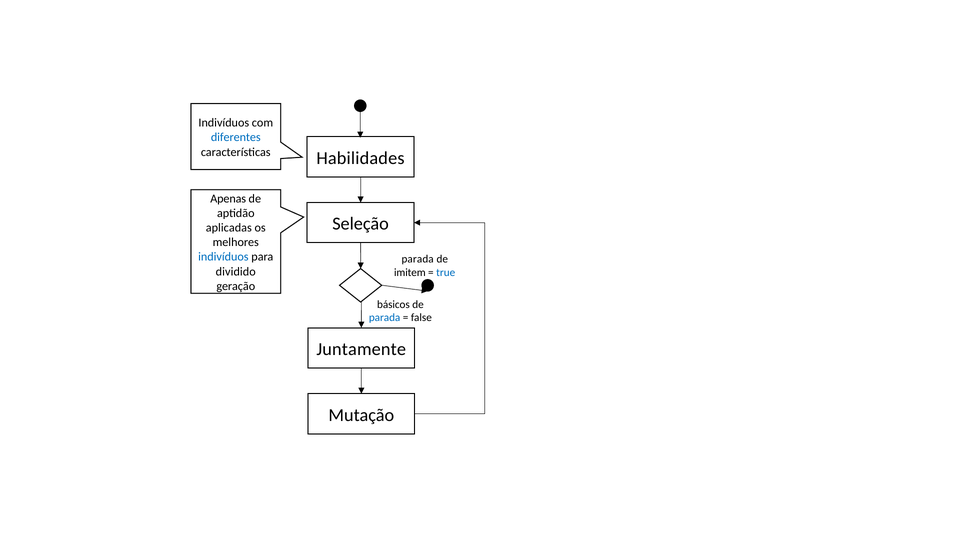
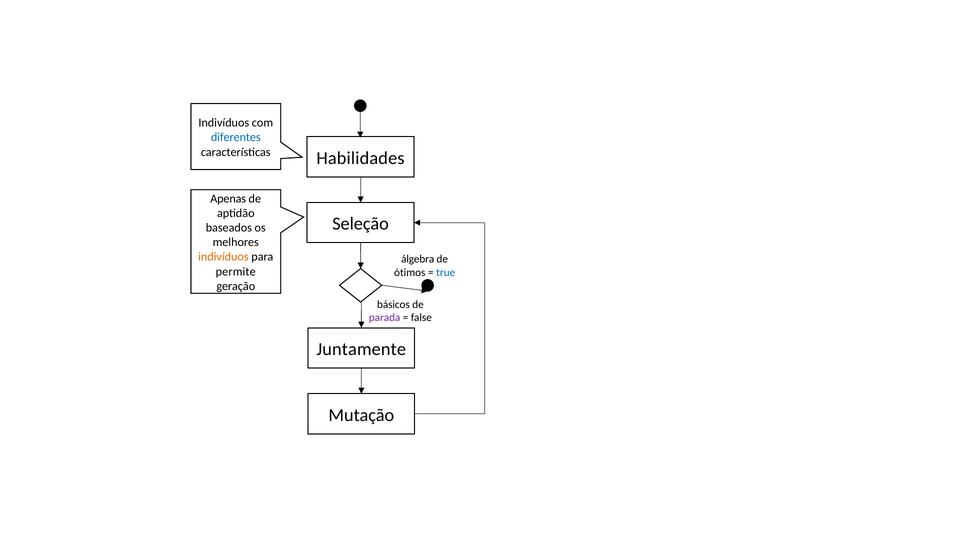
aplicadas: aplicadas -> baseados
indivíduos at (223, 257) colour: blue -> orange
parada at (418, 259): parada -> álgebra
dividido: dividido -> permite
imitem: imitem -> ótimos
parada at (385, 317) colour: blue -> purple
